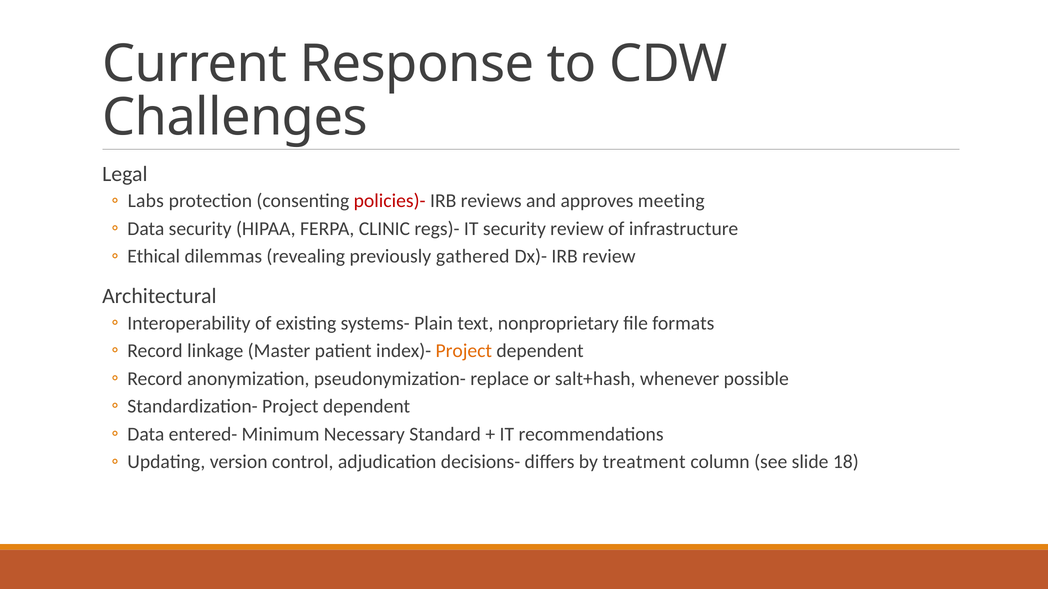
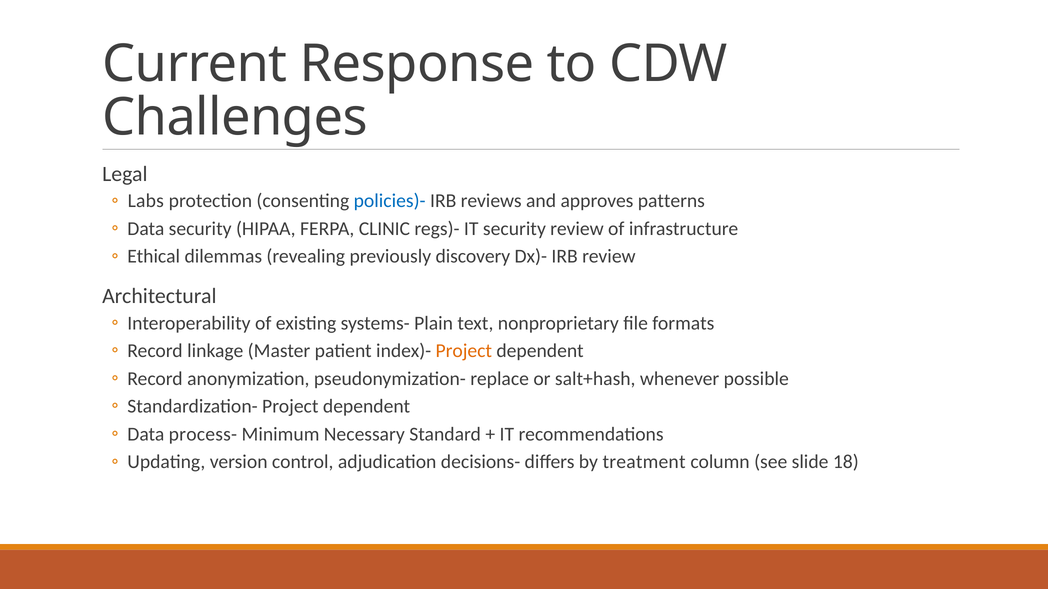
policies)- colour: red -> blue
meeting: meeting -> patterns
gathered: gathered -> discovery
entered-: entered- -> process-
